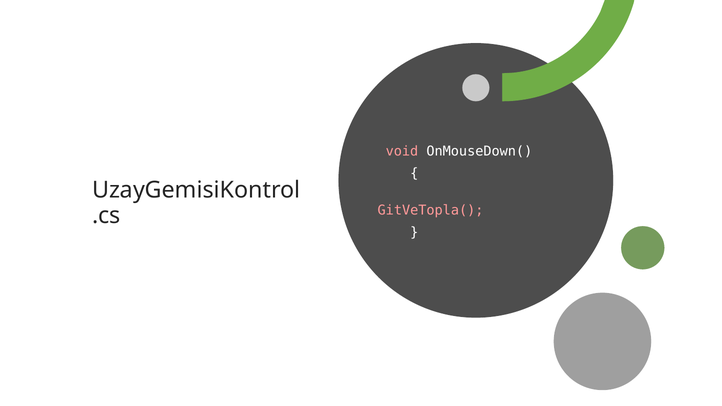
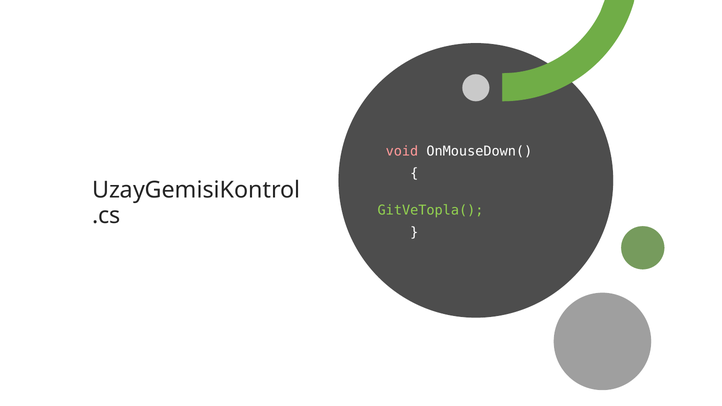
GitVeTopla( colour: pink -> light green
